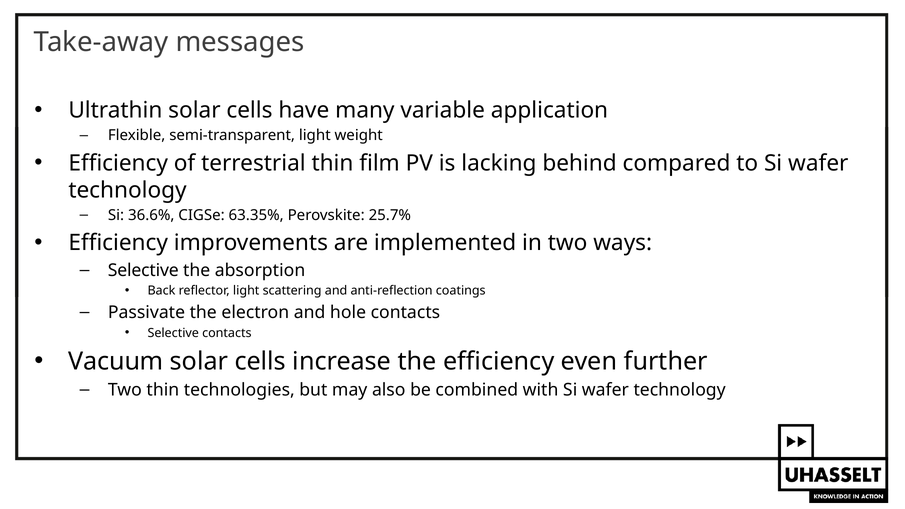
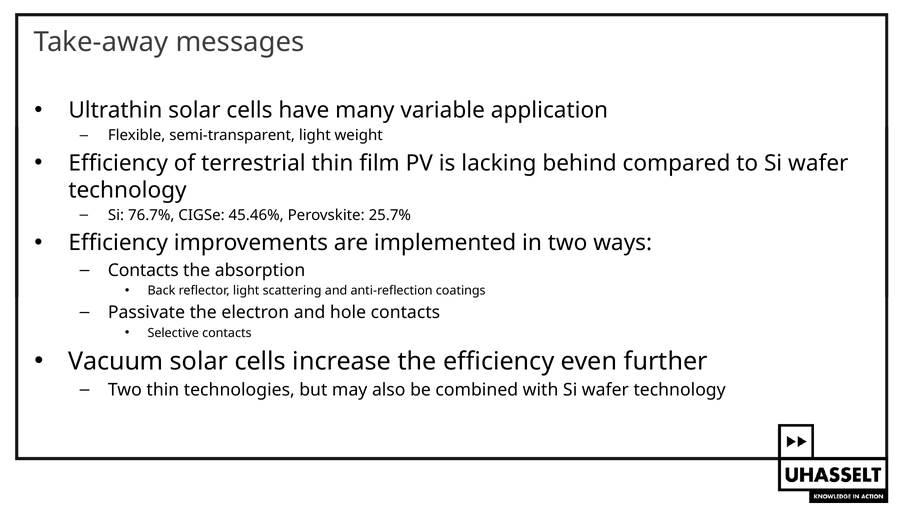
36.6%: 36.6% -> 76.7%
63.35%: 63.35% -> 45.46%
Selective at (143, 270): Selective -> Contacts
